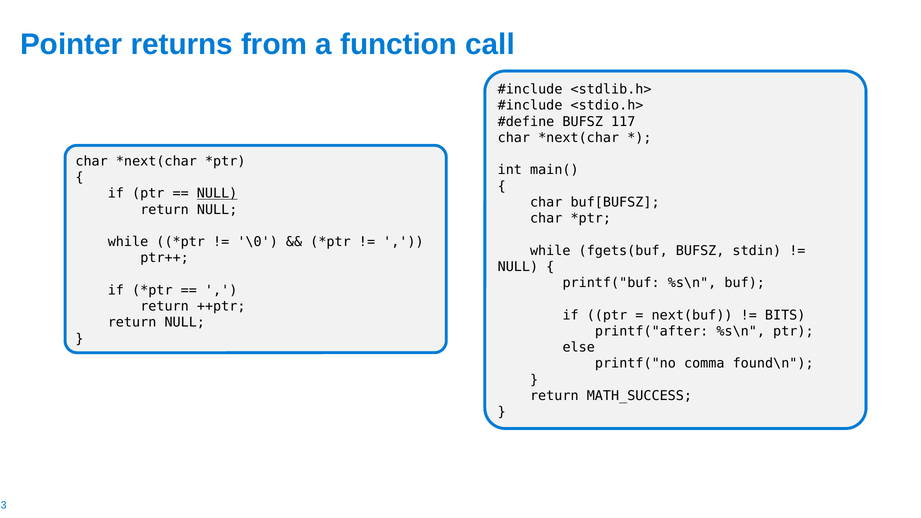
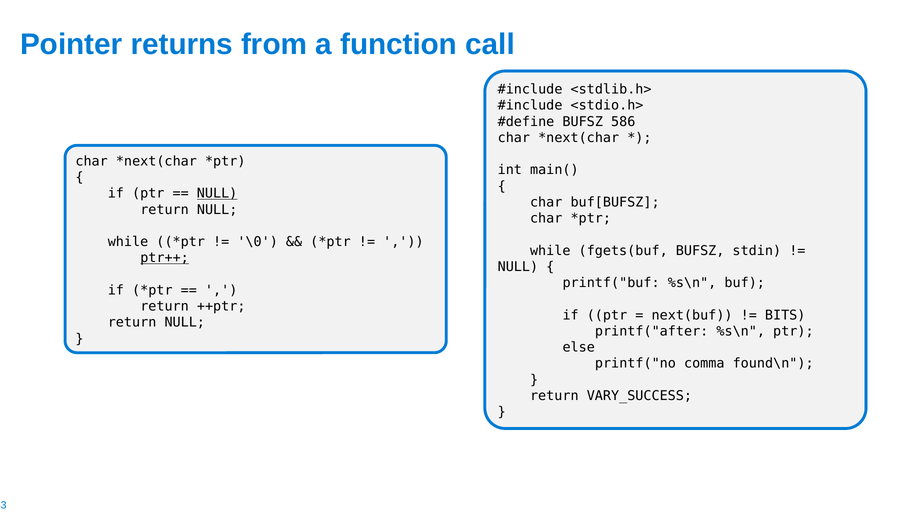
117: 117 -> 586
ptr++ underline: none -> present
MATH_SUCCESS: MATH_SUCCESS -> VARY_SUCCESS
